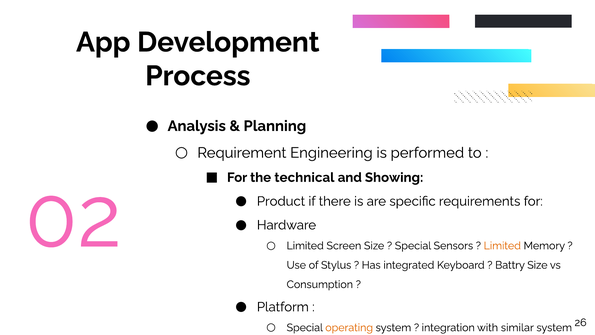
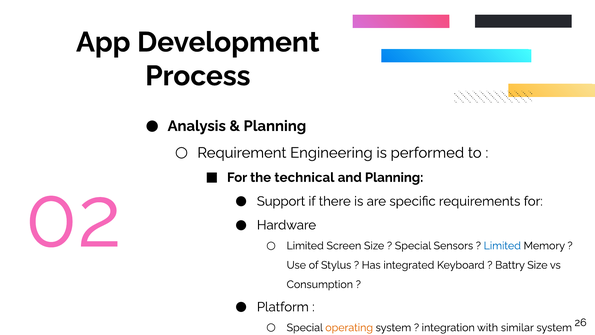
and Showing: Showing -> Planning
Product: Product -> Support
Limited at (502, 246) colour: orange -> blue
